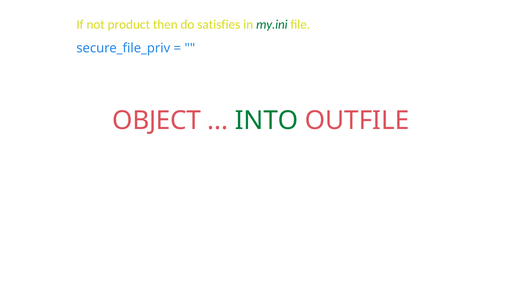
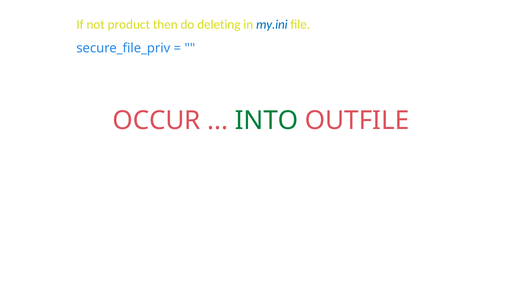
satisfies: satisfies -> deleting
my.ini colour: green -> blue
OBJECT: OBJECT -> OCCUR
